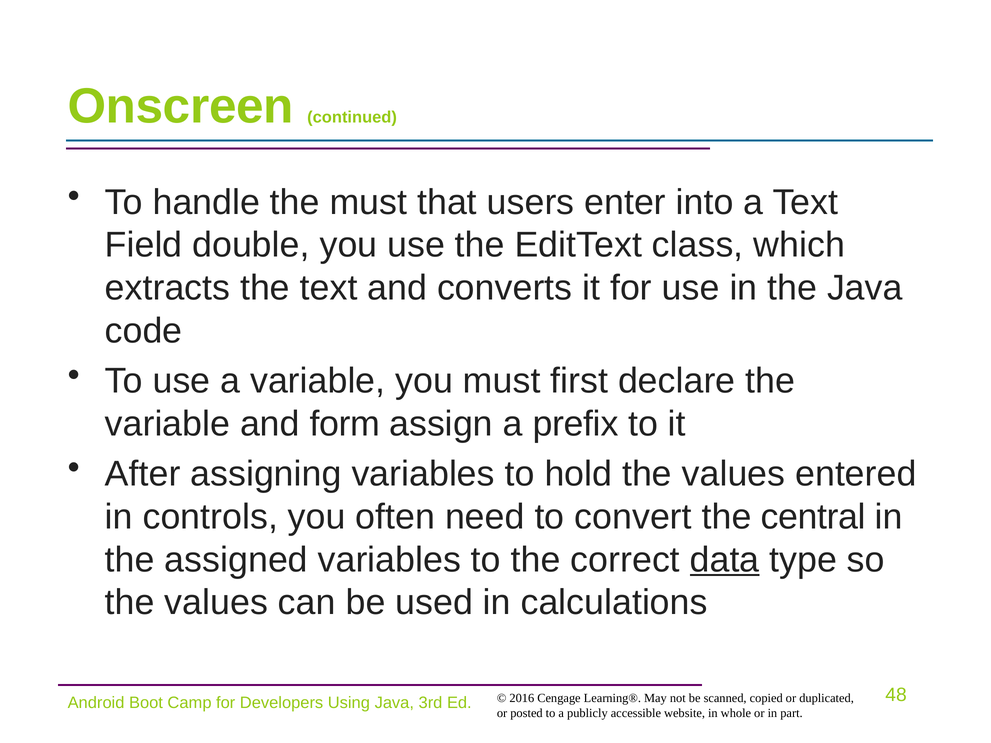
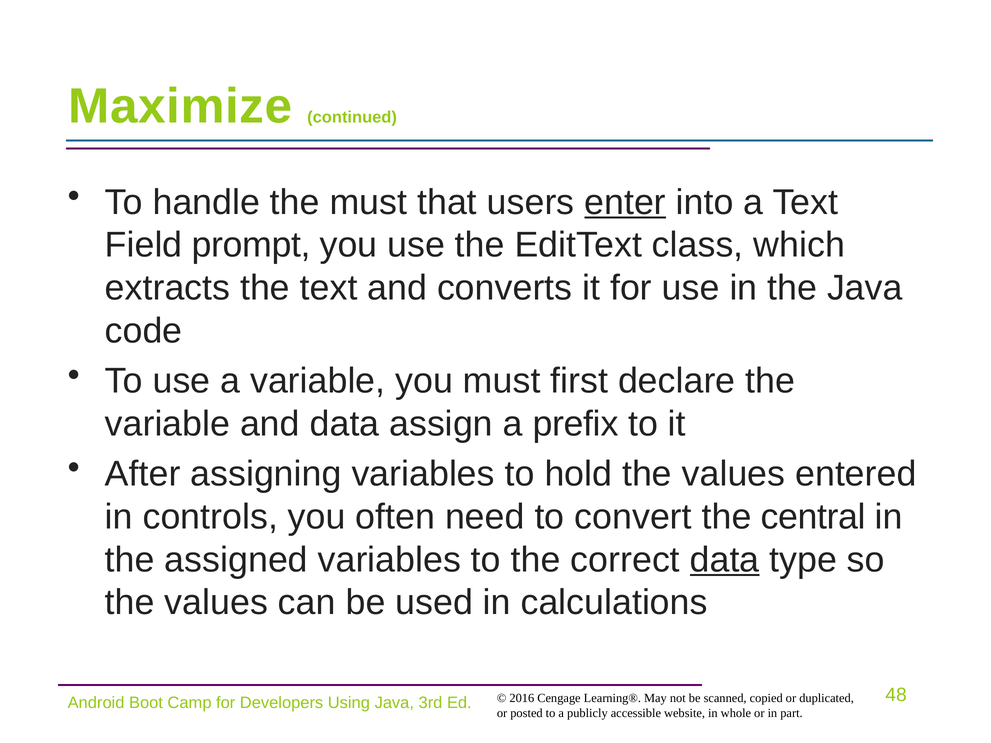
Onscreen: Onscreen -> Maximize
enter underline: none -> present
double: double -> prompt
and form: form -> data
